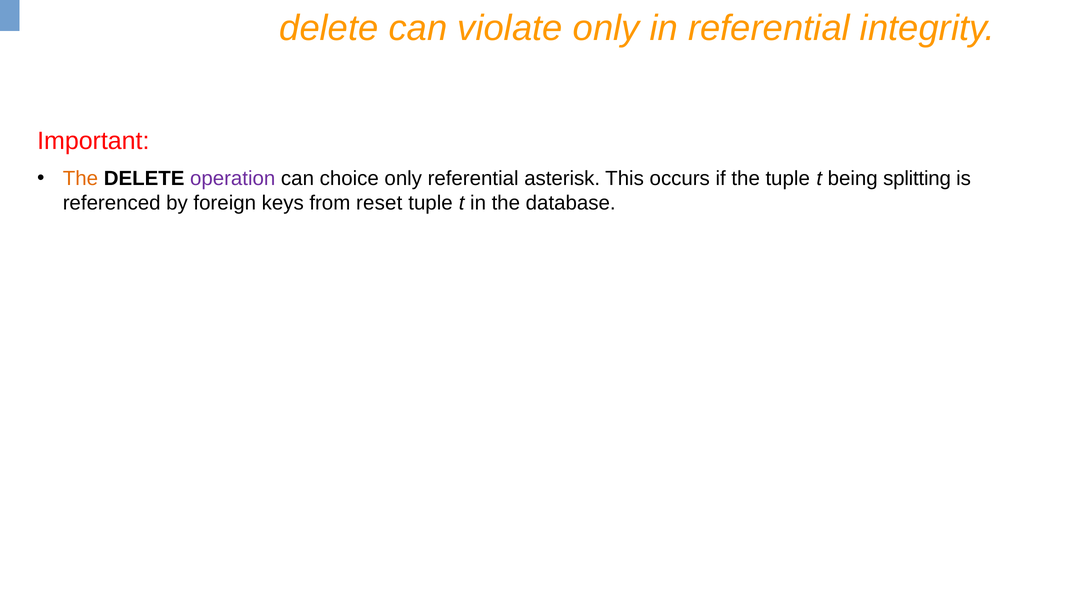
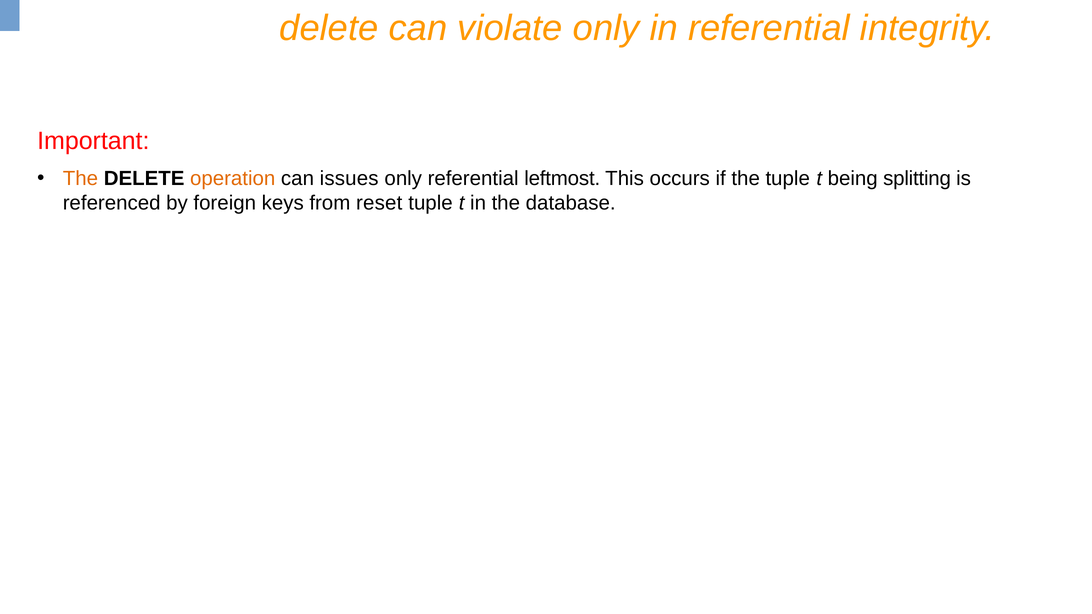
operation colour: purple -> orange
choice: choice -> issues
asterisk: asterisk -> leftmost
